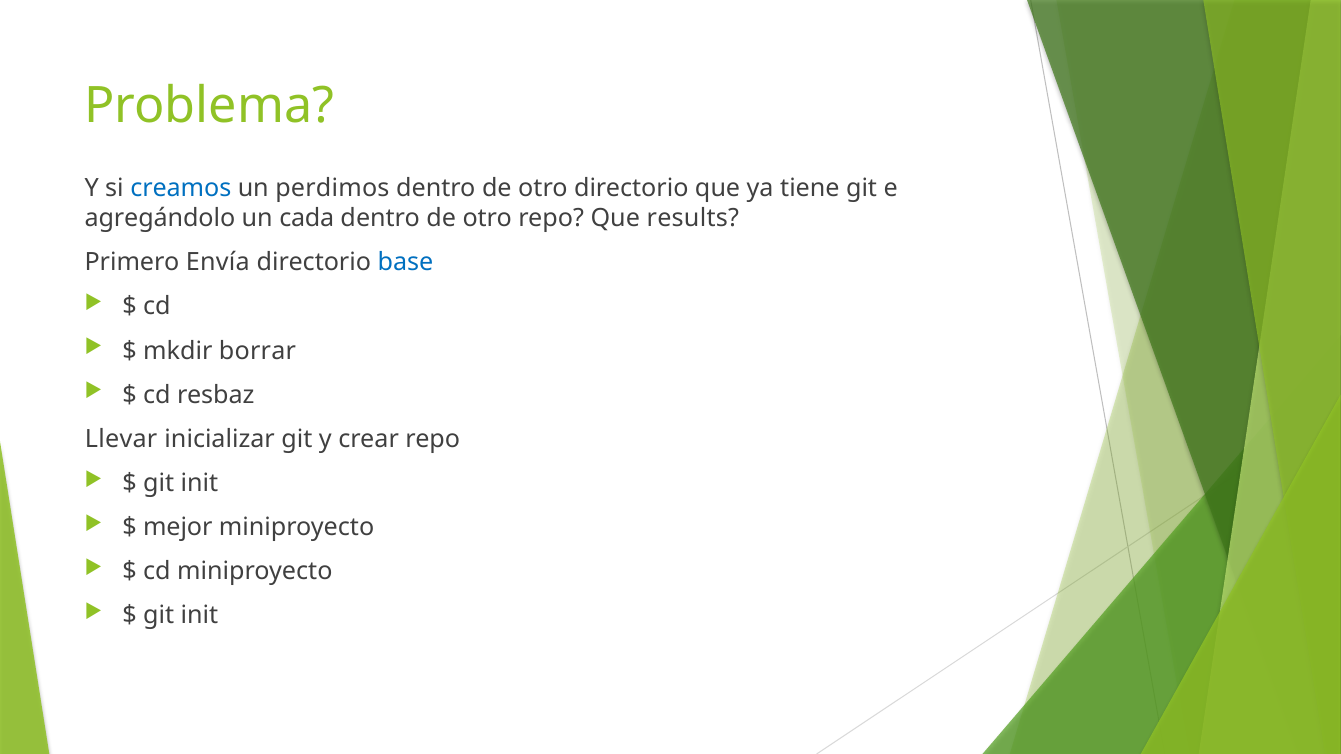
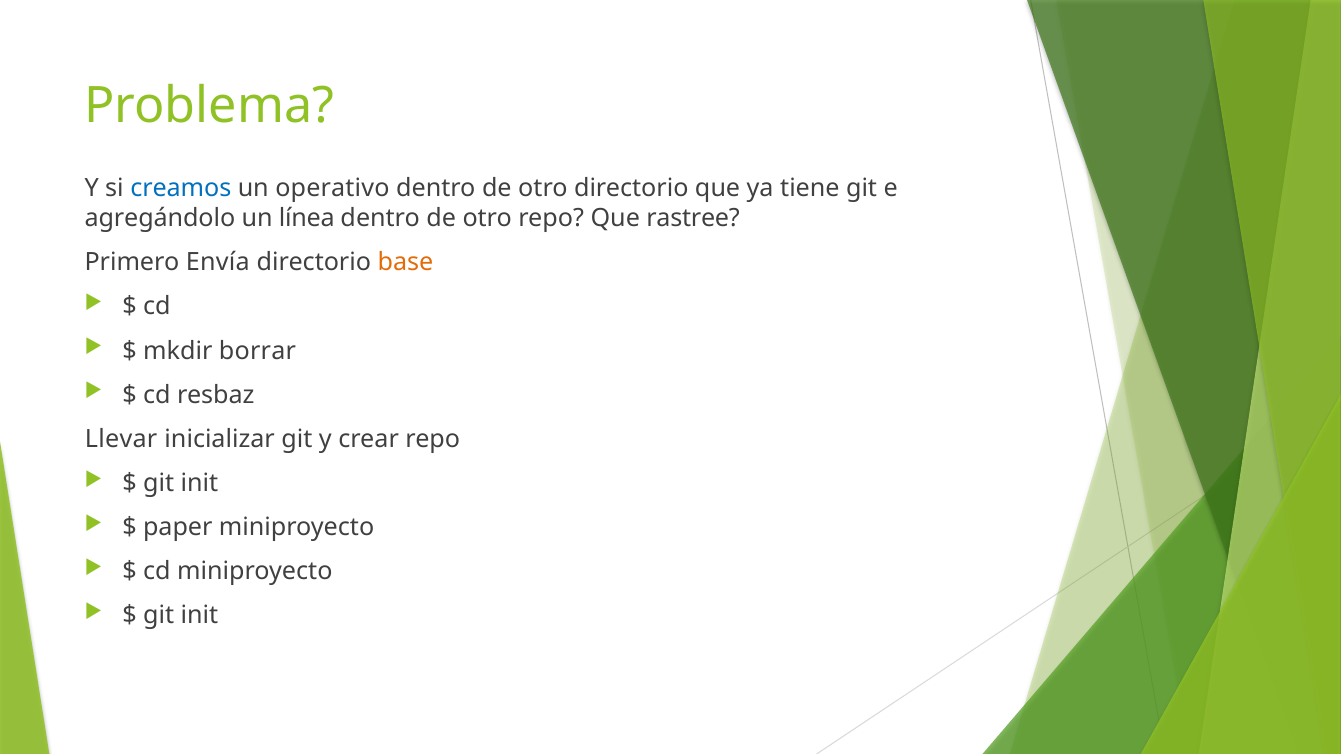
perdimos: perdimos -> operativo
cada: cada -> línea
results: results -> rastree
base colour: blue -> orange
mejor: mejor -> paper
